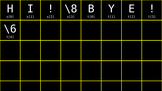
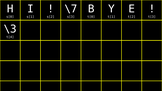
\8: \8 -> \7
\6: \6 -> \3
